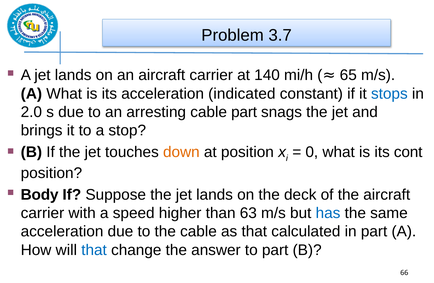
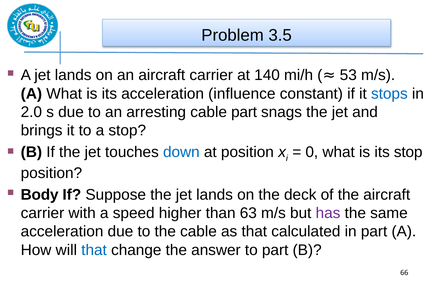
3.7: 3.7 -> 3.5
65: 65 -> 53
indicated: indicated -> influence
down colour: orange -> blue
its cont: cont -> stop
has colour: blue -> purple
